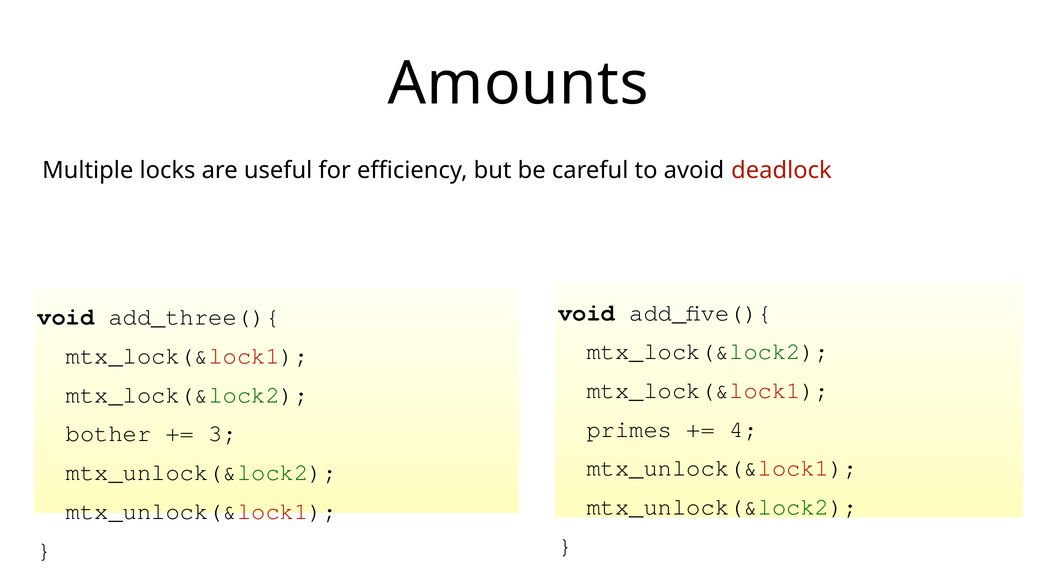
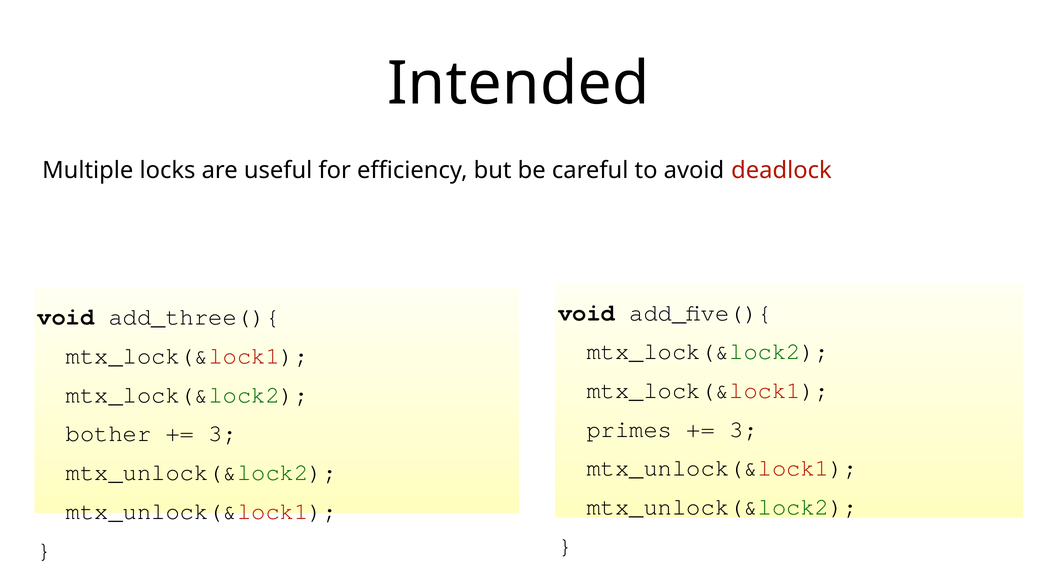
Amounts: Amounts -> Intended
4 at (744, 430): 4 -> 3
